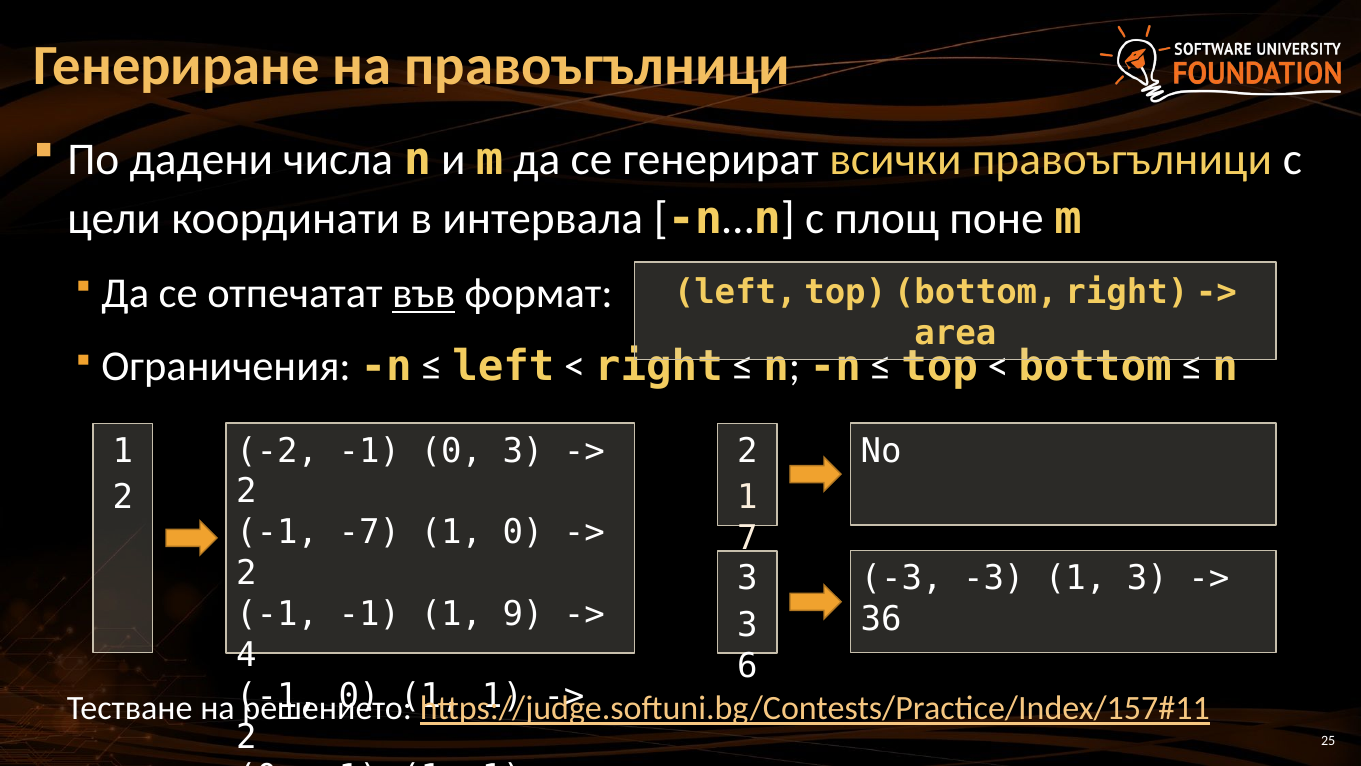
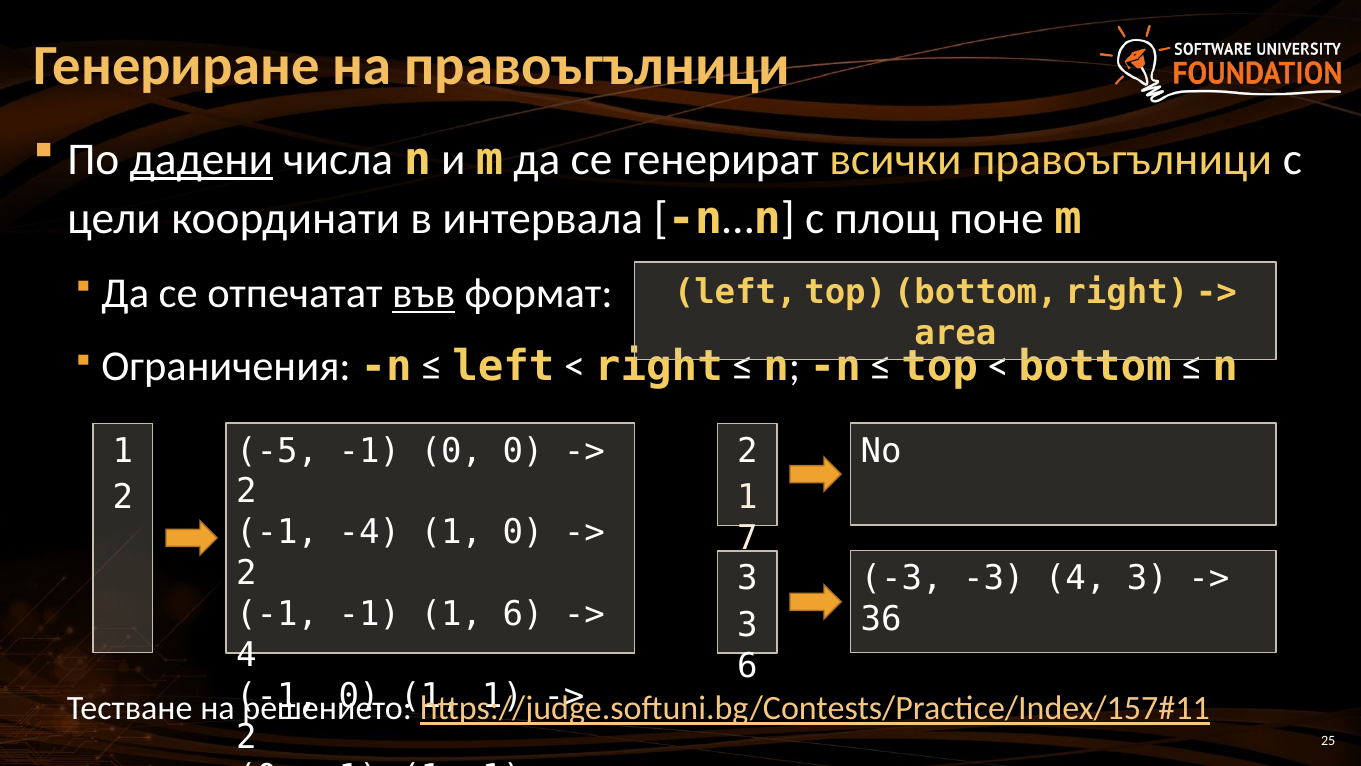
дадени underline: none -> present
-2: -2 -> -5
0 3: 3 -> 0
-7: -7 -> -4
-3 1: 1 -> 4
1 9: 9 -> 6
